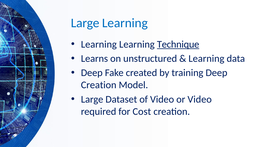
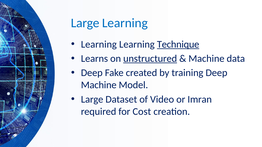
unstructured underline: none -> present
Learning at (206, 59): Learning -> Machine
Creation at (99, 85): Creation -> Machine
or Video: Video -> Imran
